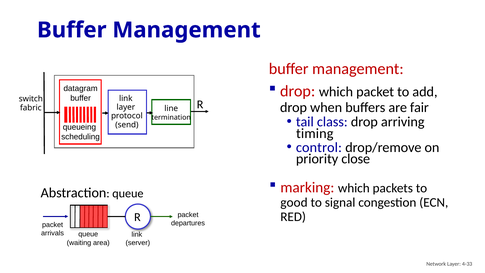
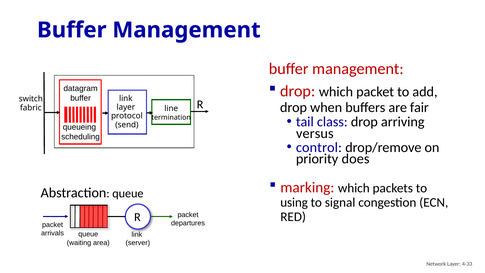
timing: timing -> versus
close: close -> does
good: good -> using
